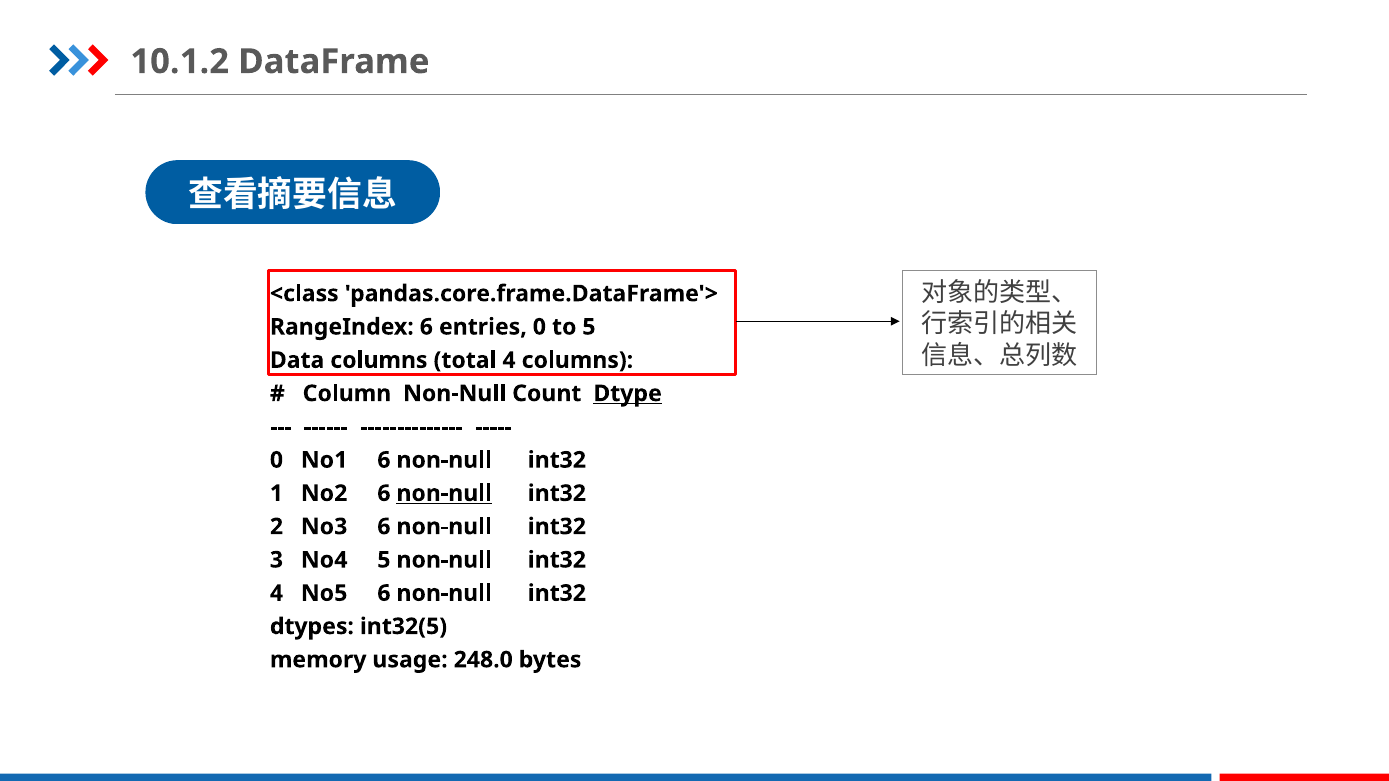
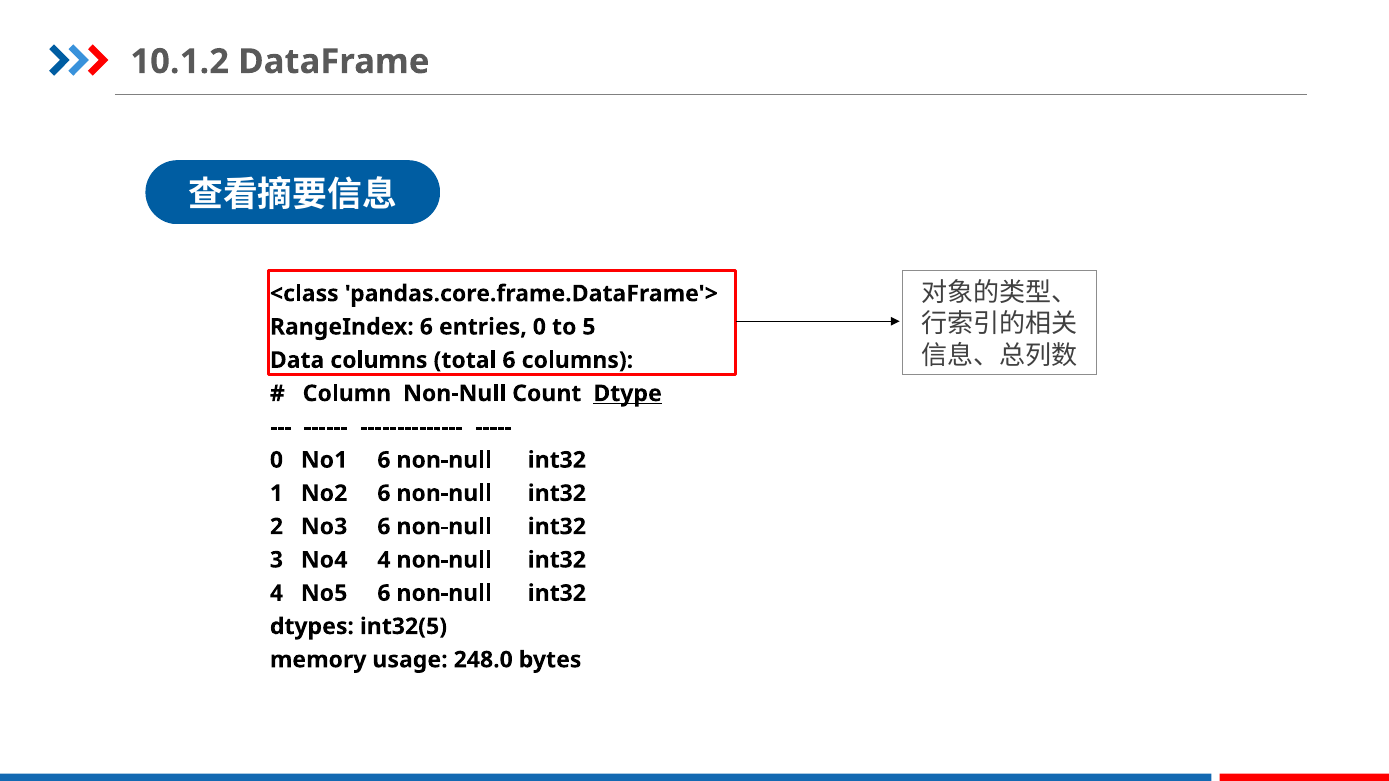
total 4: 4 -> 6
non-null at (444, 494) underline: present -> none
No4 5: 5 -> 4
